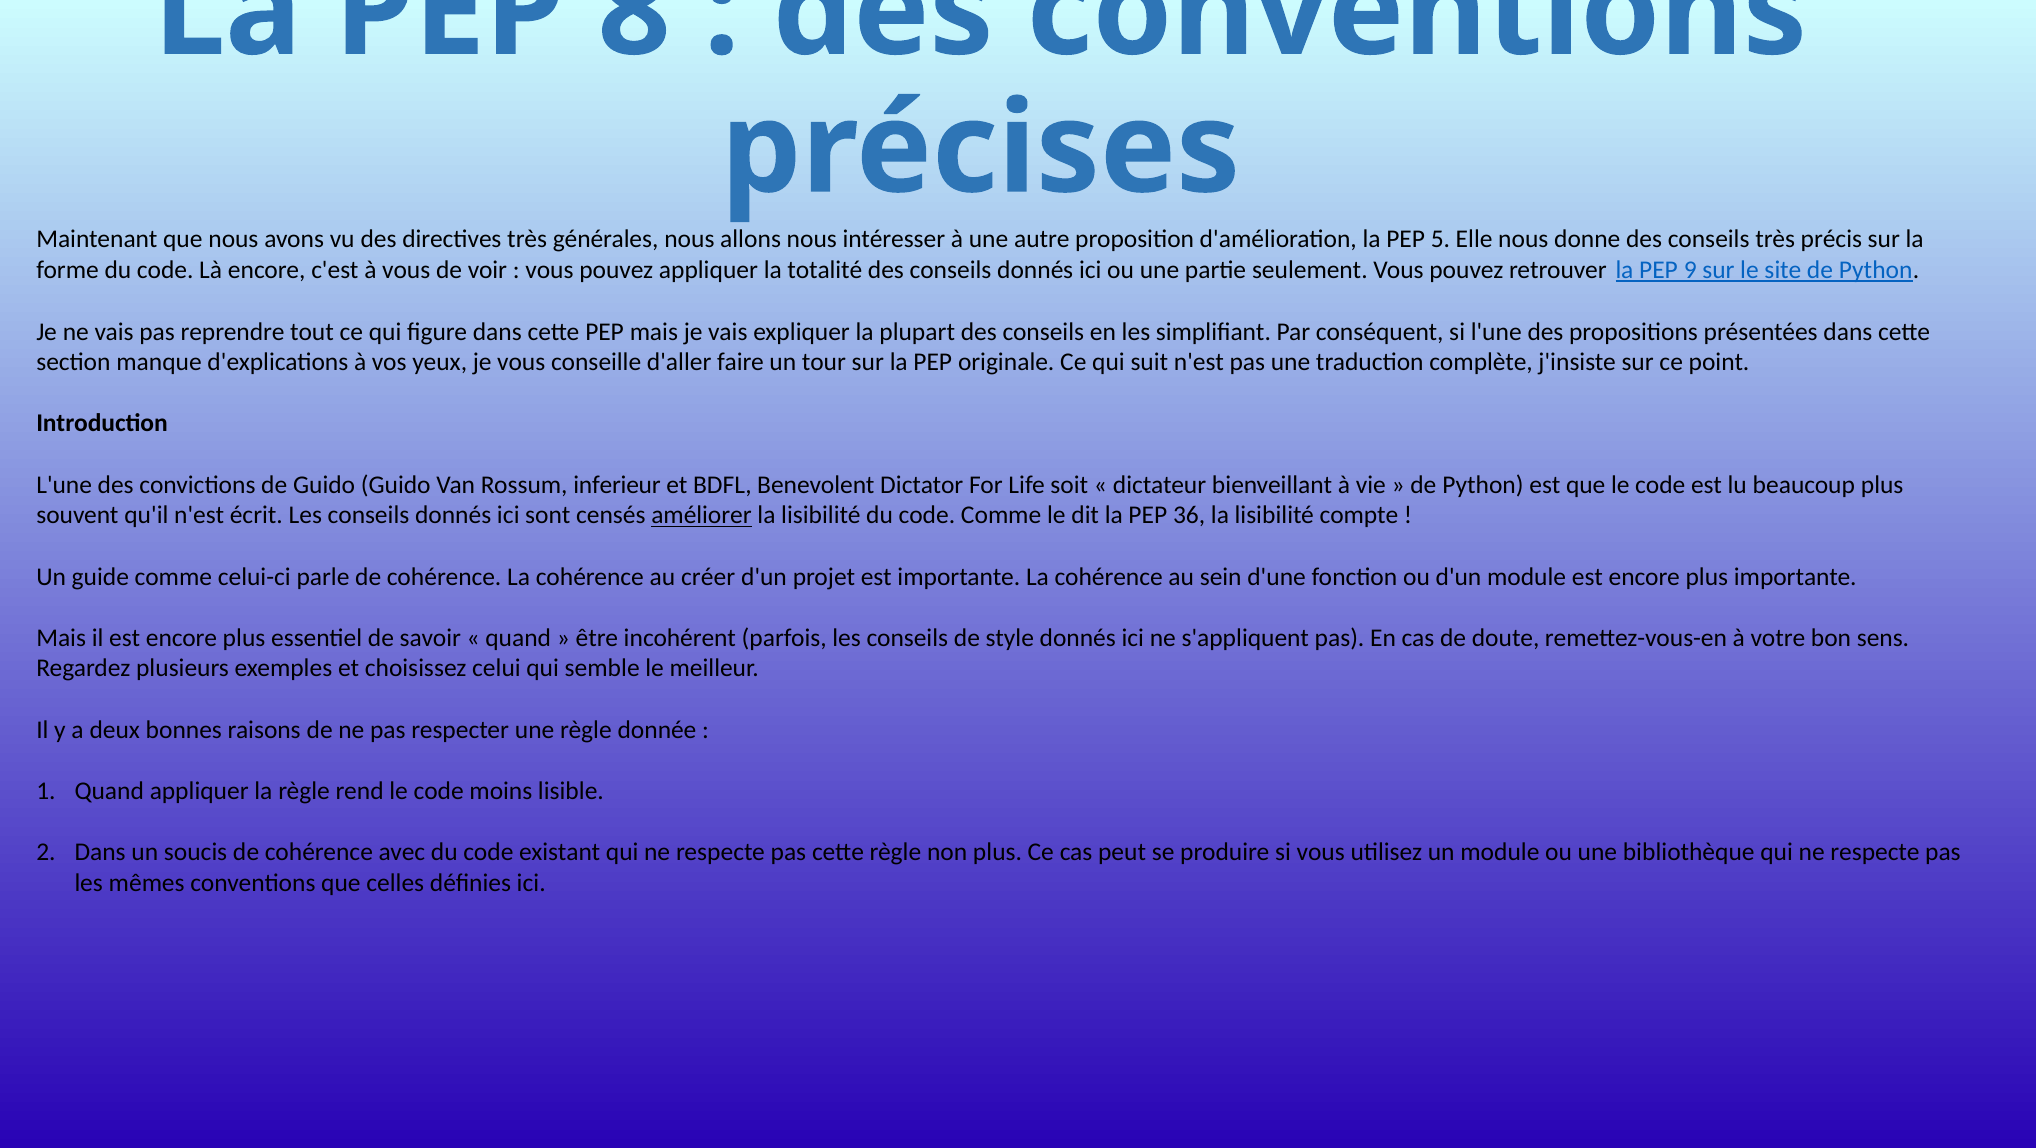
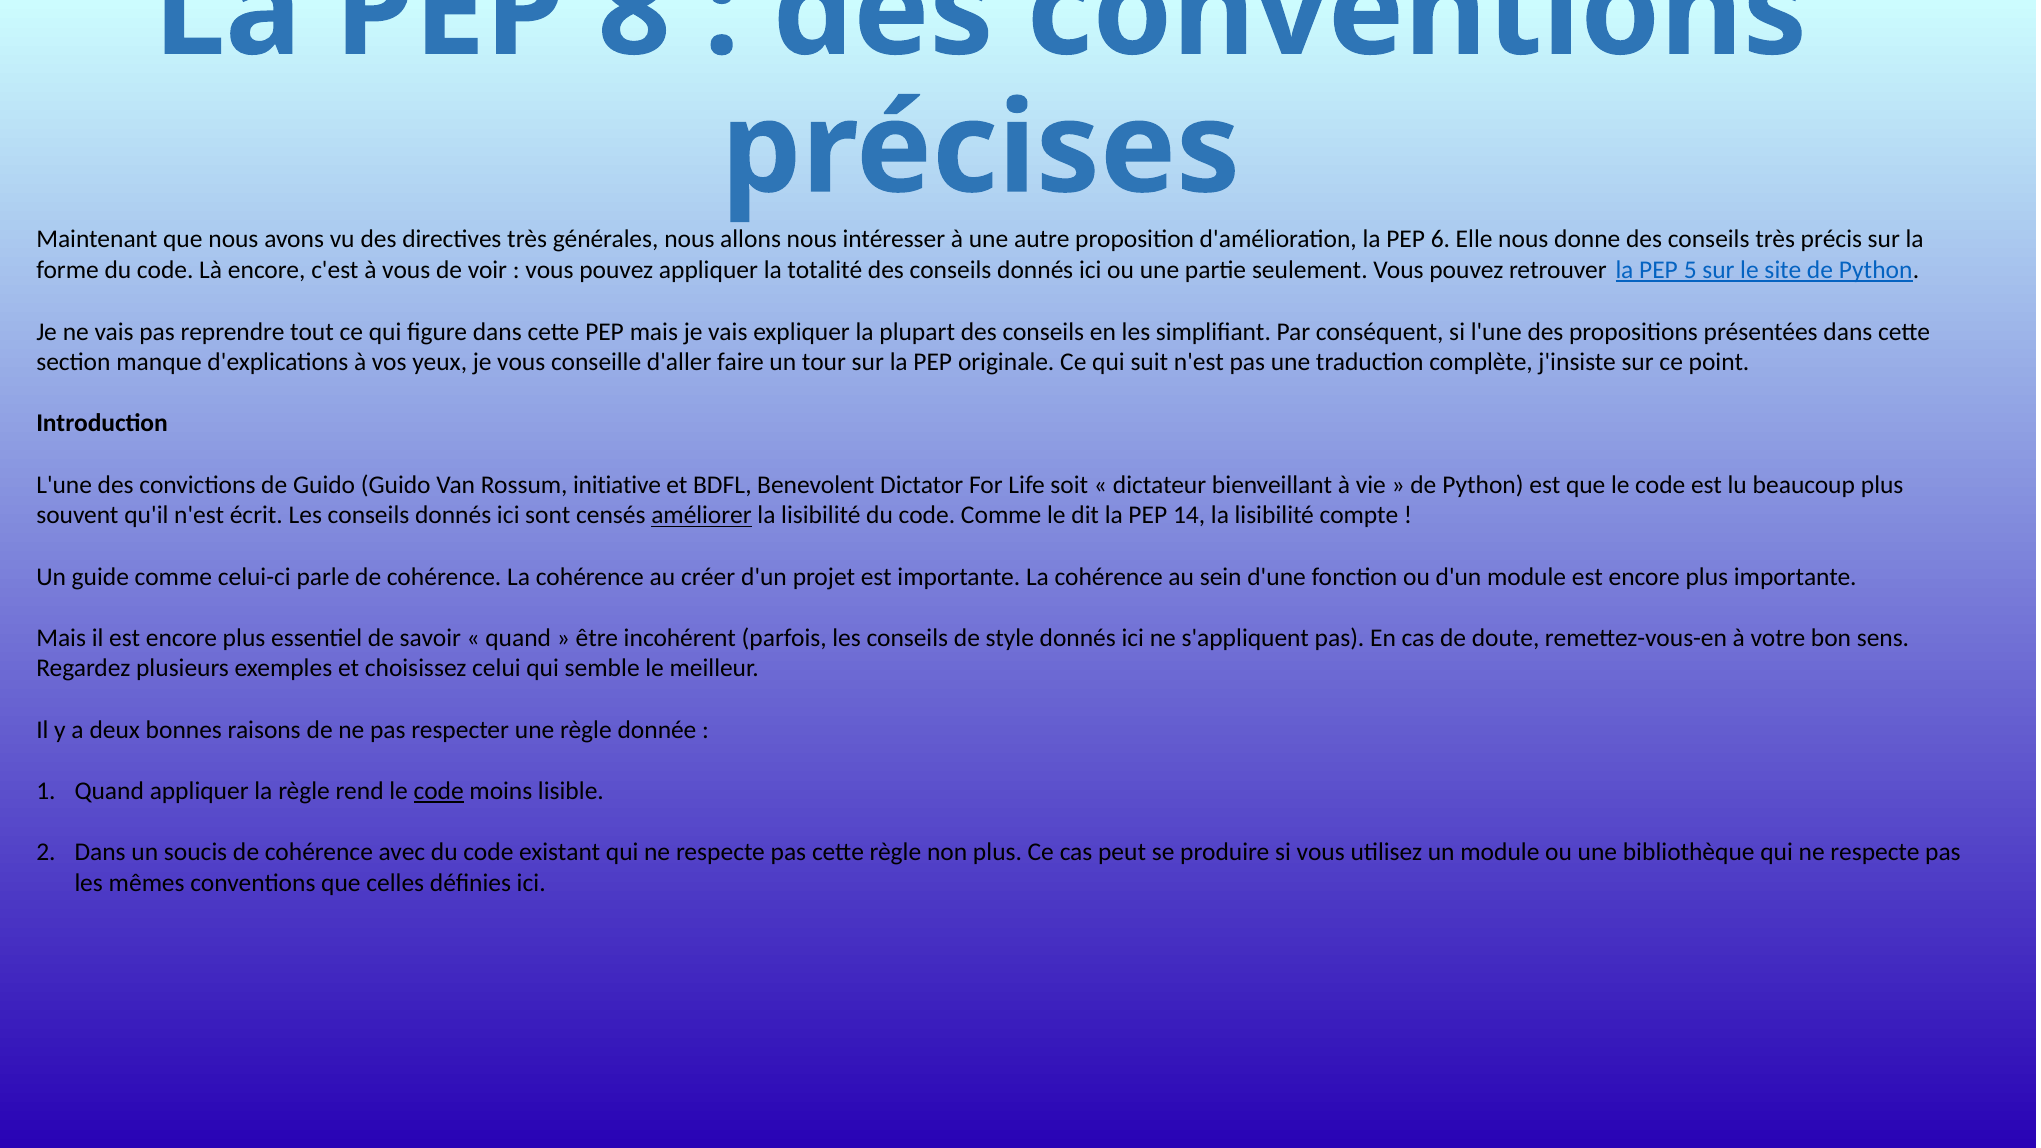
5: 5 -> 6
9: 9 -> 5
inferieur: inferieur -> initiative
36: 36 -> 14
code at (439, 791) underline: none -> present
